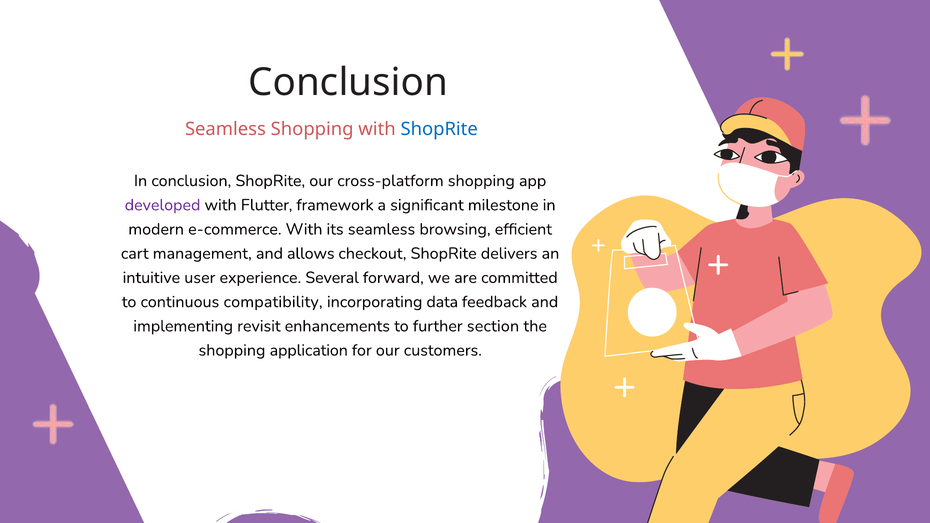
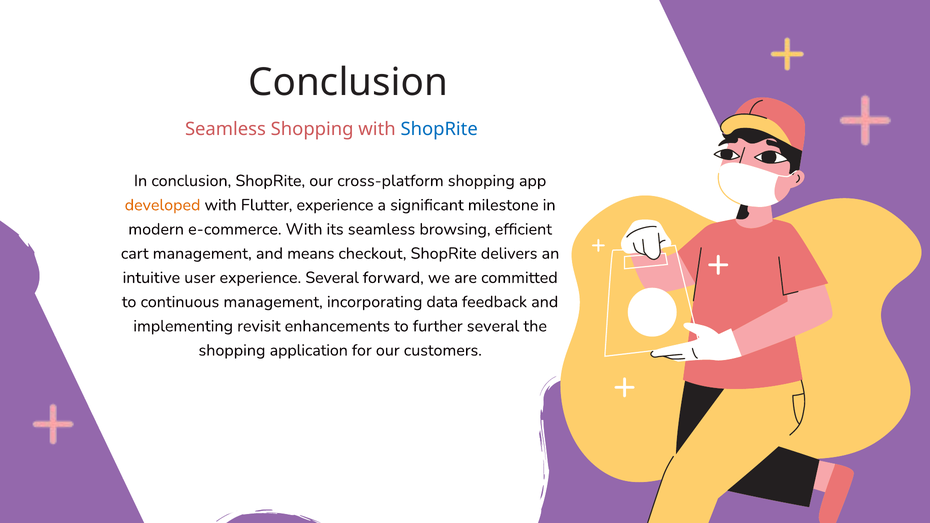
developed colour: purple -> orange
Flutter framework: framework -> experience
allows: allows -> means
continuous compatibility: compatibility -> management
further section: section -> several
